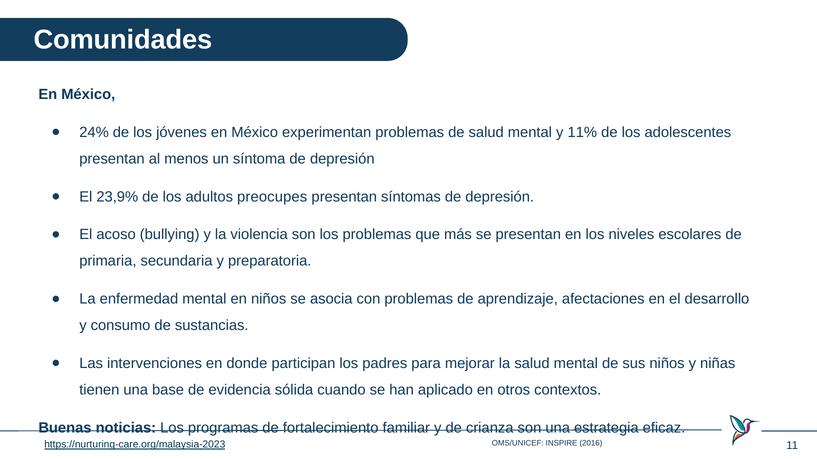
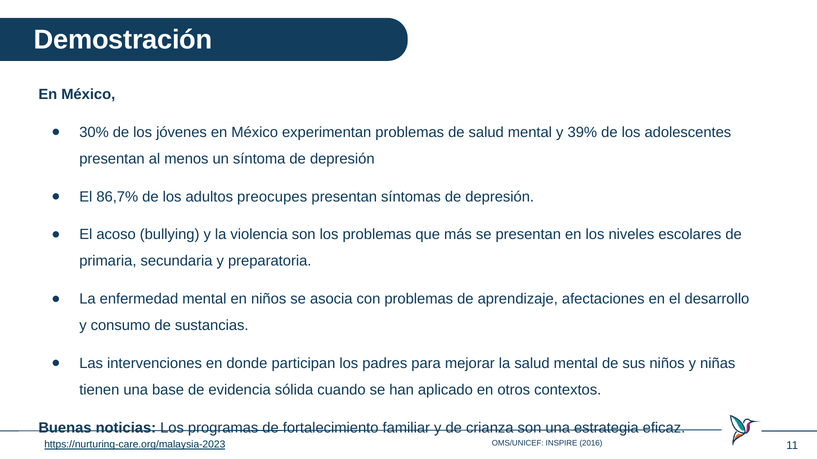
Comunidades: Comunidades -> Demostración
24%: 24% -> 30%
11%: 11% -> 39%
23,9%: 23,9% -> 86,7%
